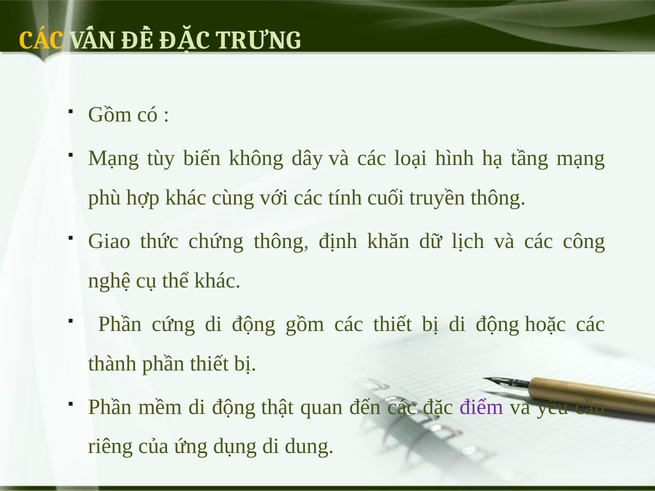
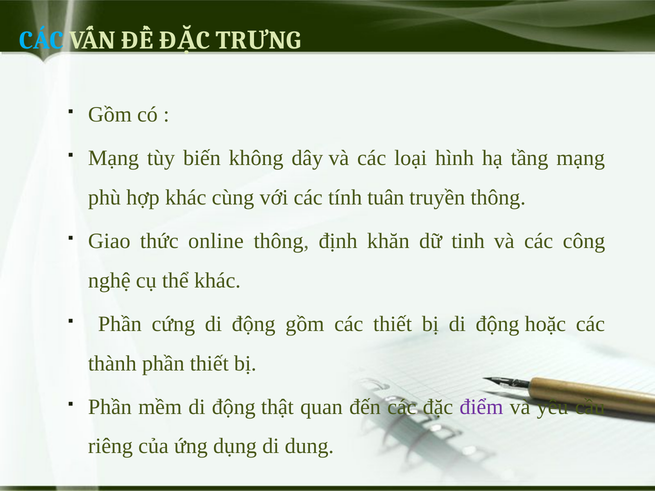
CÁC at (42, 40) colour: yellow -> light blue
cuối: cuối -> tuân
chứng: chứng -> online
lịch: lịch -> tinh
